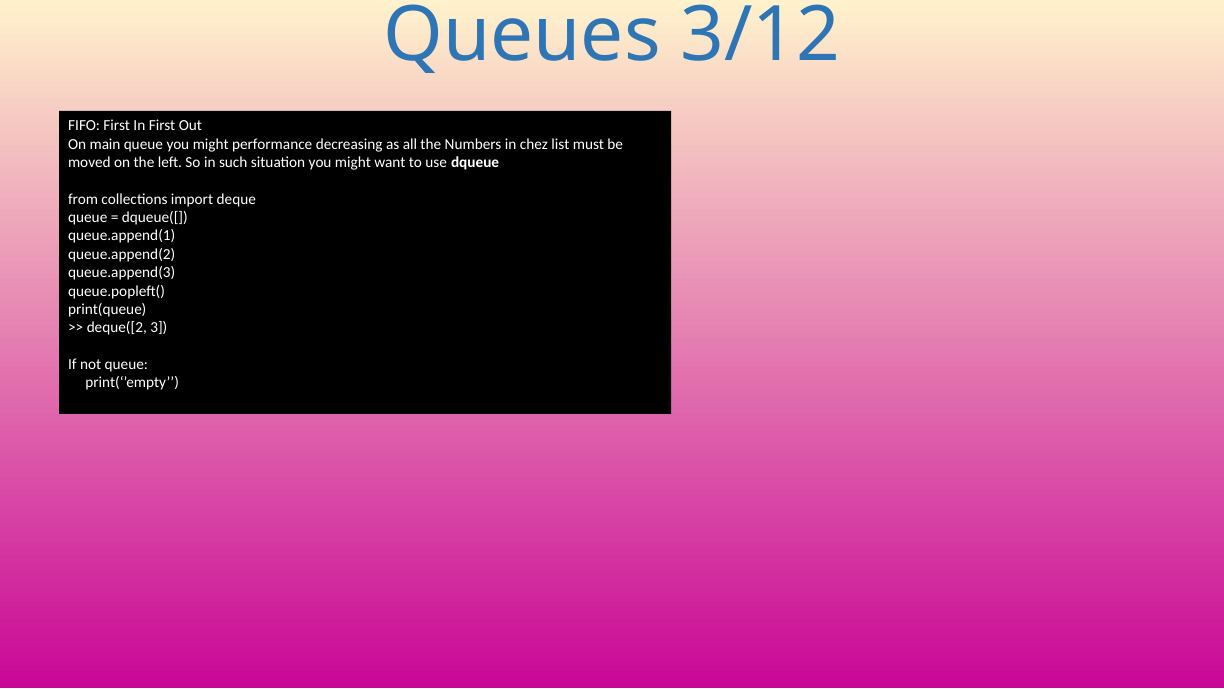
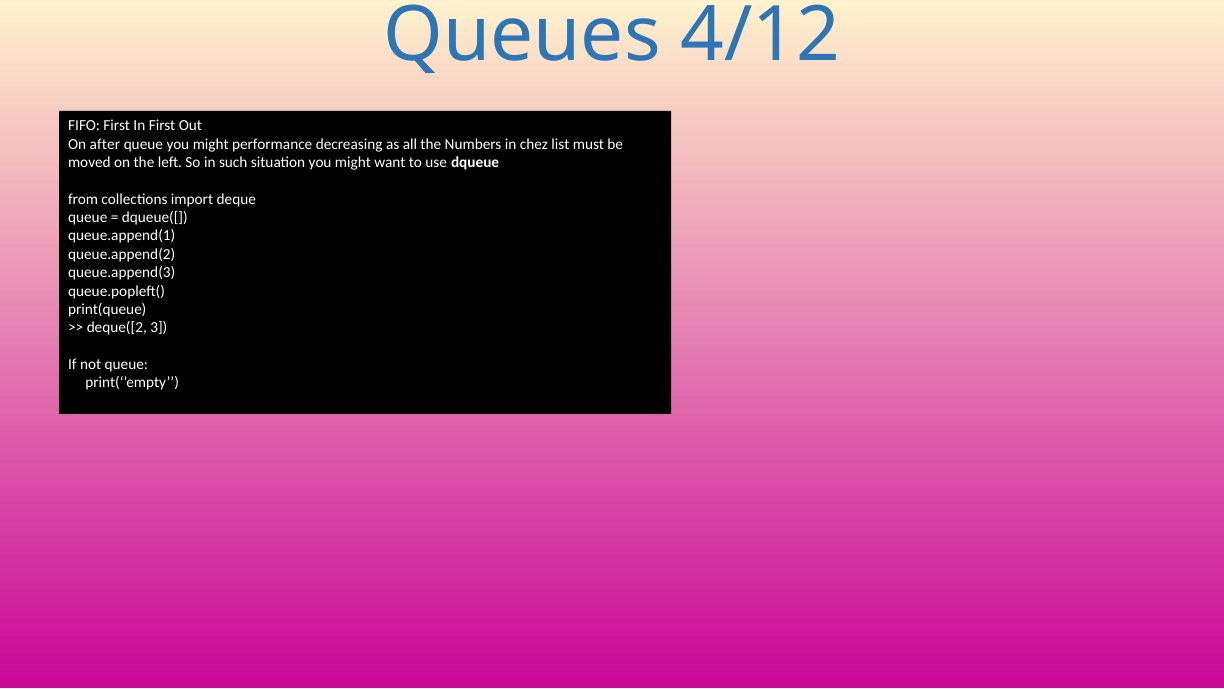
3/12: 3/12 -> 4/12
main: main -> after
